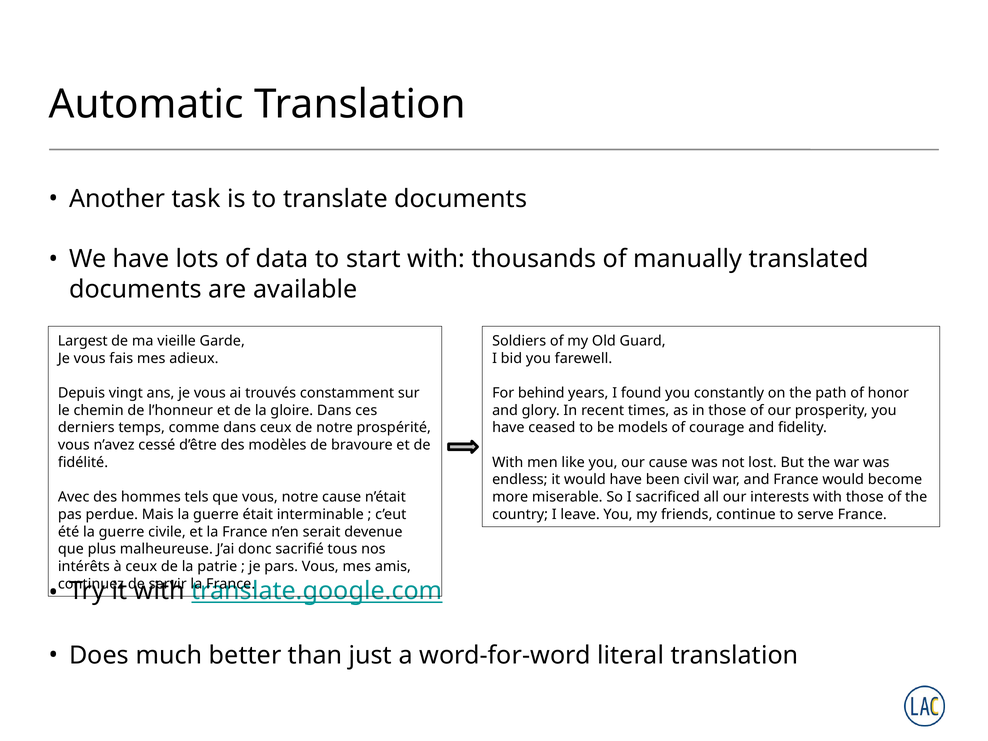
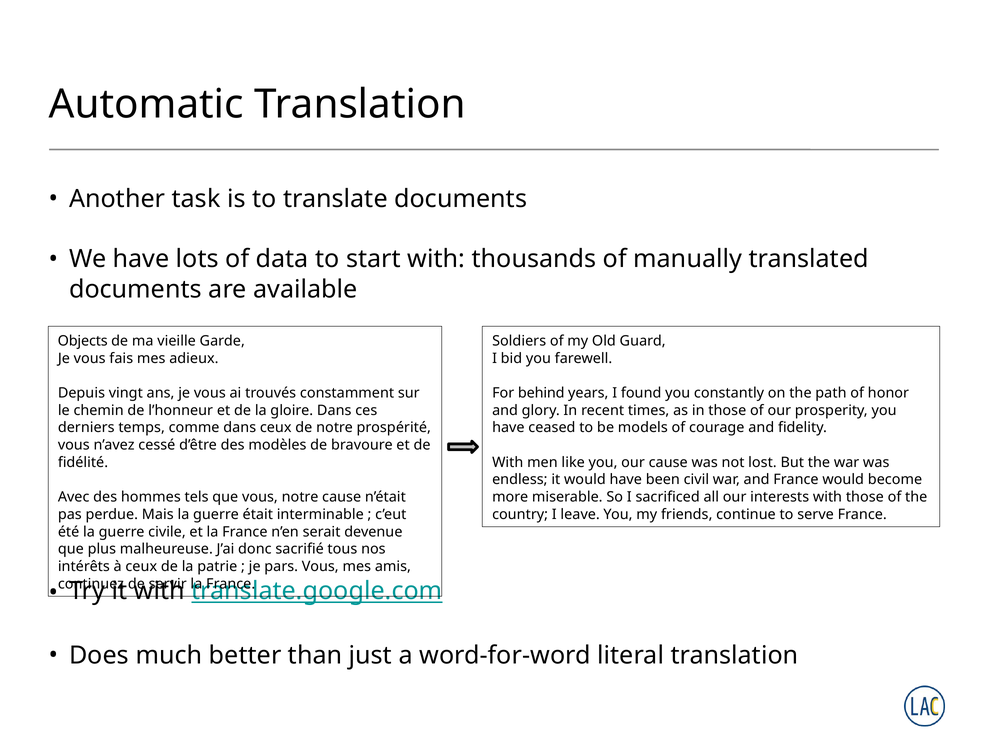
Largest: Largest -> Objects
